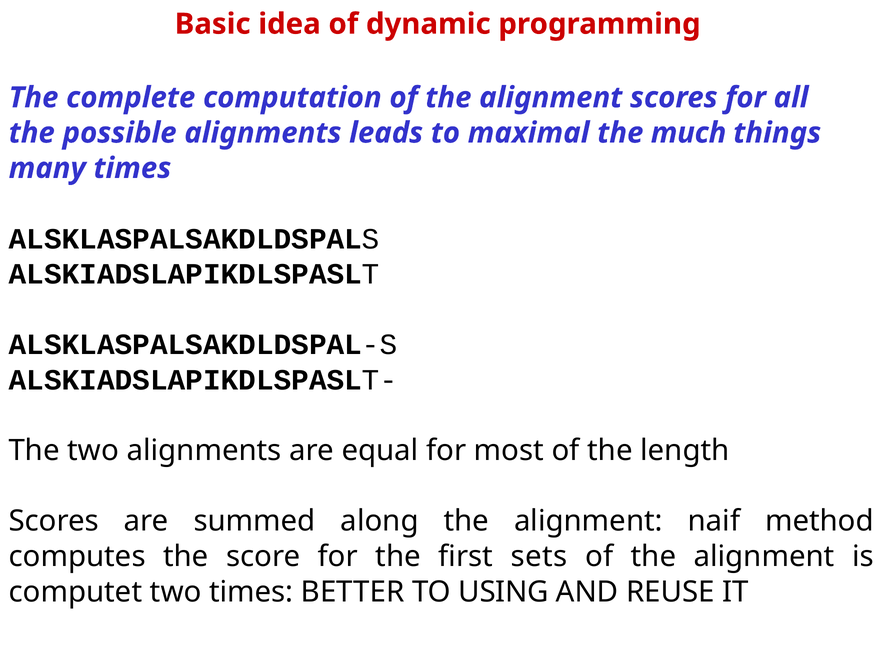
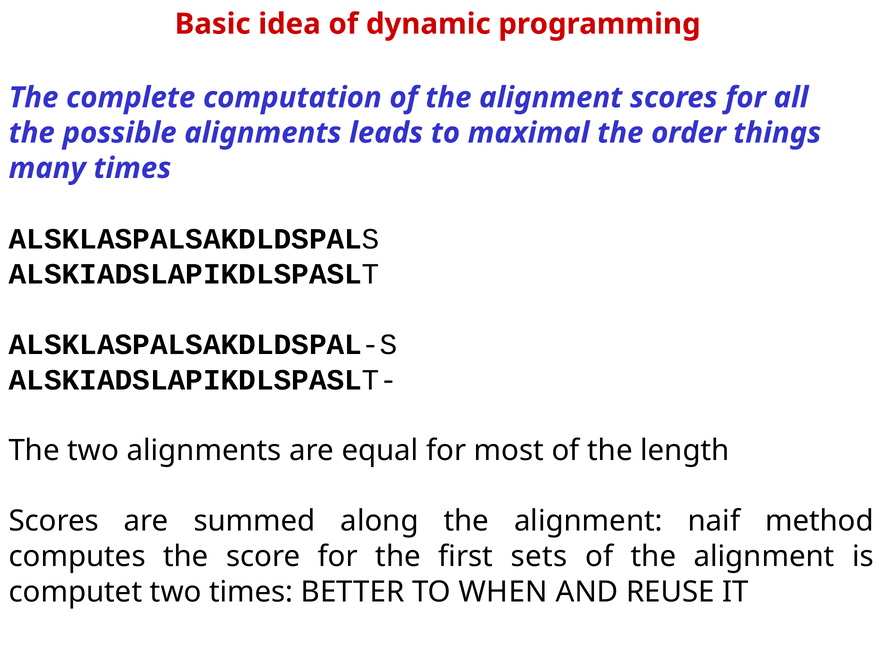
much: much -> order
USING: USING -> WHEN
